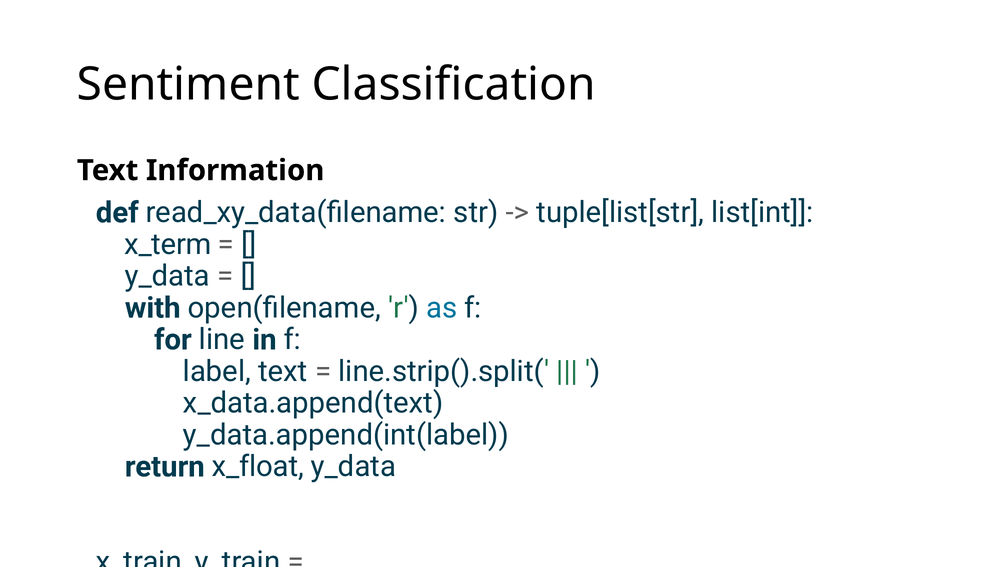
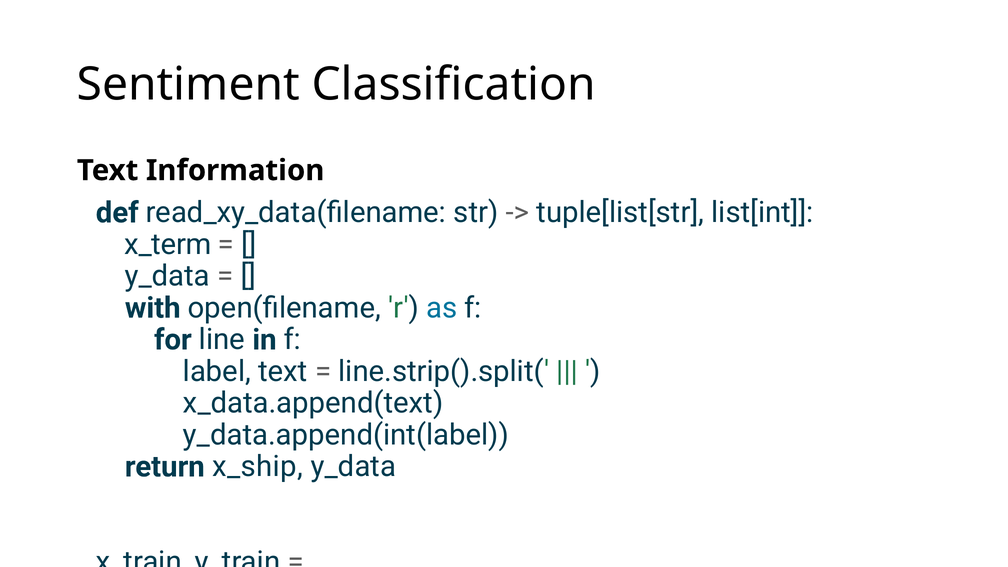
x_float: x_float -> x_ship
